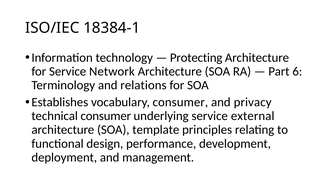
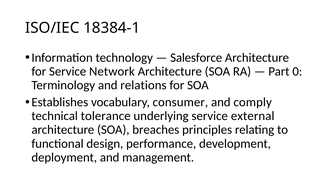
Protecting: Protecting -> Salesforce
6: 6 -> 0
privacy: privacy -> comply
technical consumer: consumer -> tolerance
template: template -> breaches
